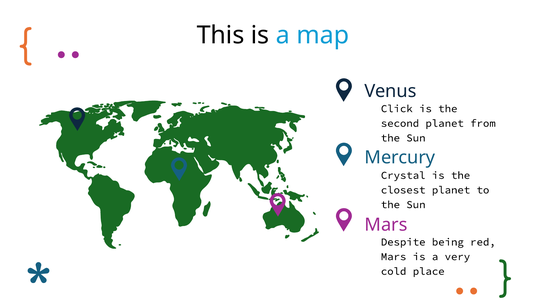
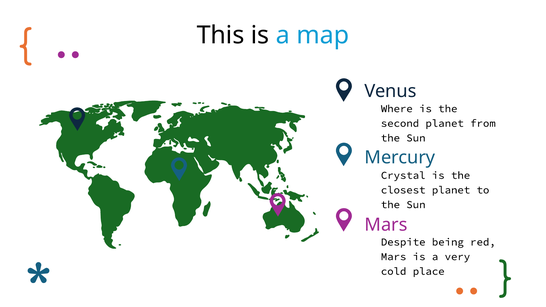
Click: Click -> Where
